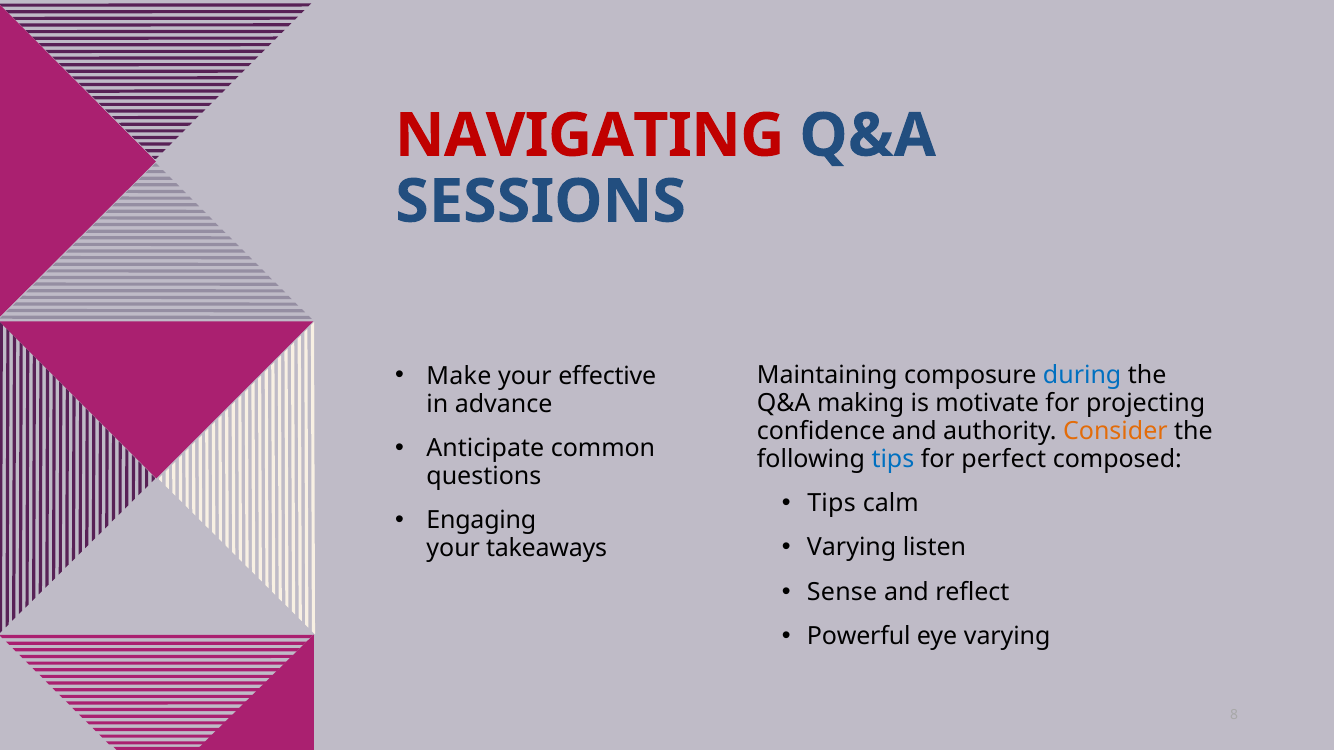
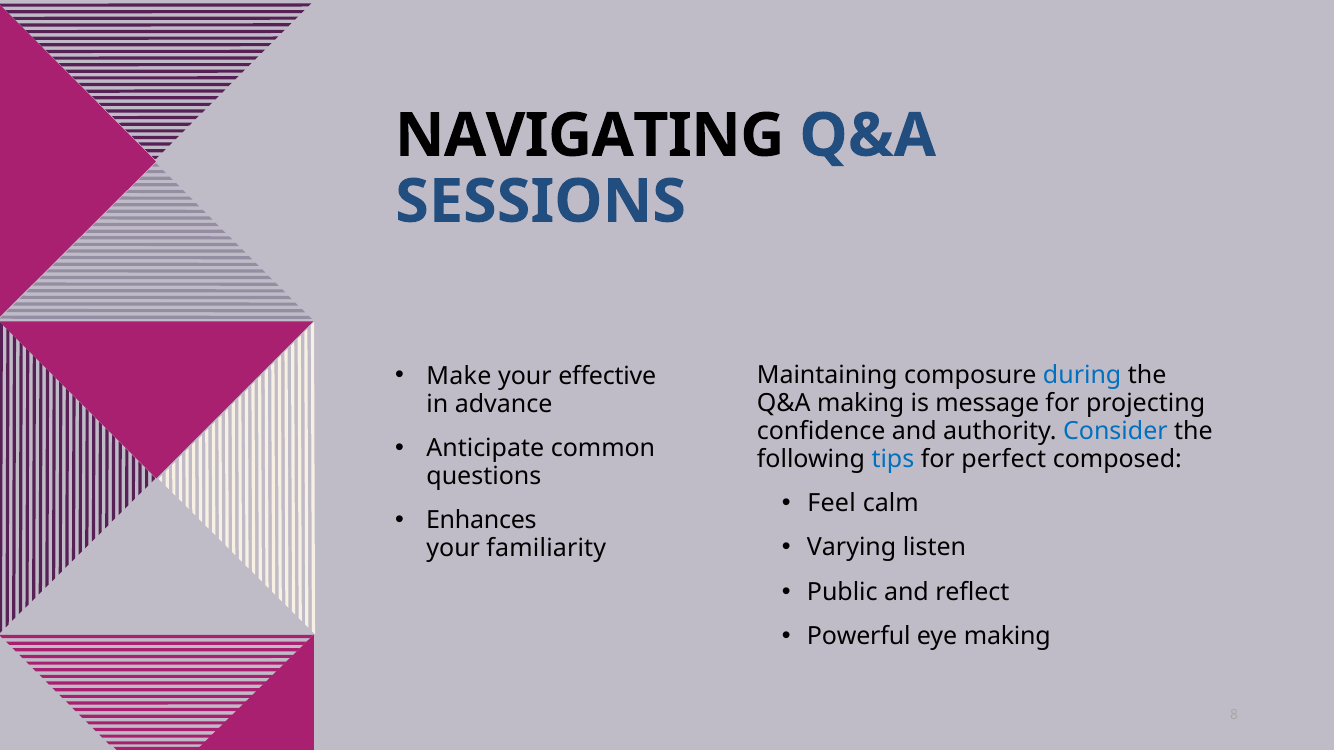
NAVIGATING colour: red -> black
motivate: motivate -> message
Consider colour: orange -> blue
Tips at (832, 503): Tips -> Feel
Engaging: Engaging -> Enhances
takeaways: takeaways -> familiarity
Sense: Sense -> Public
eye varying: varying -> making
